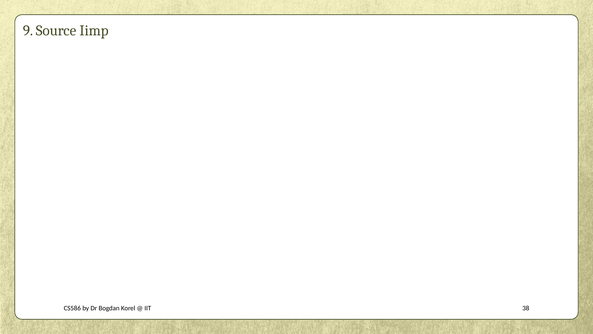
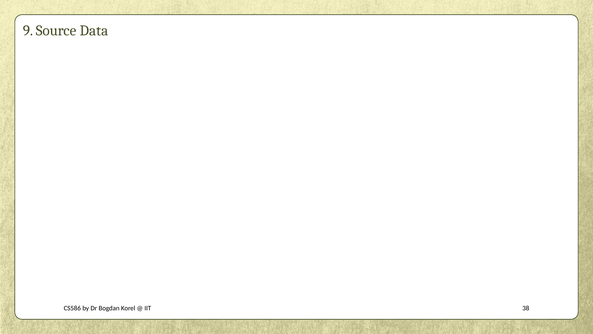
Iimp: Iimp -> Data
